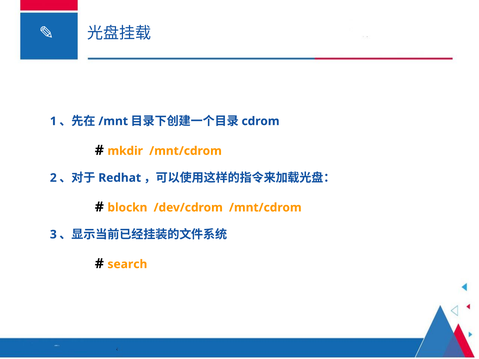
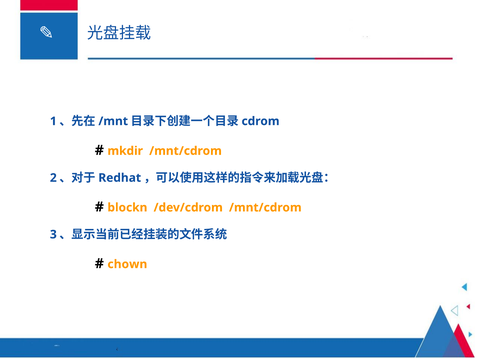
search: search -> chown
